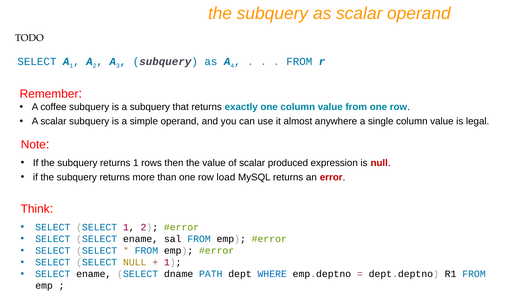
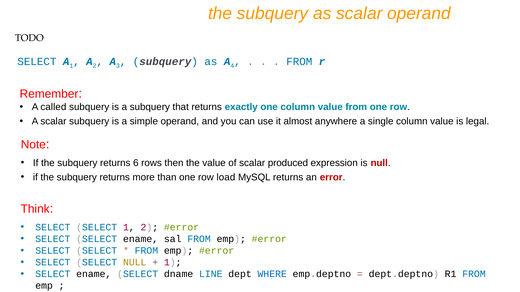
coffee: coffee -> called
returns 1: 1 -> 6
PATH: PATH -> LINE
